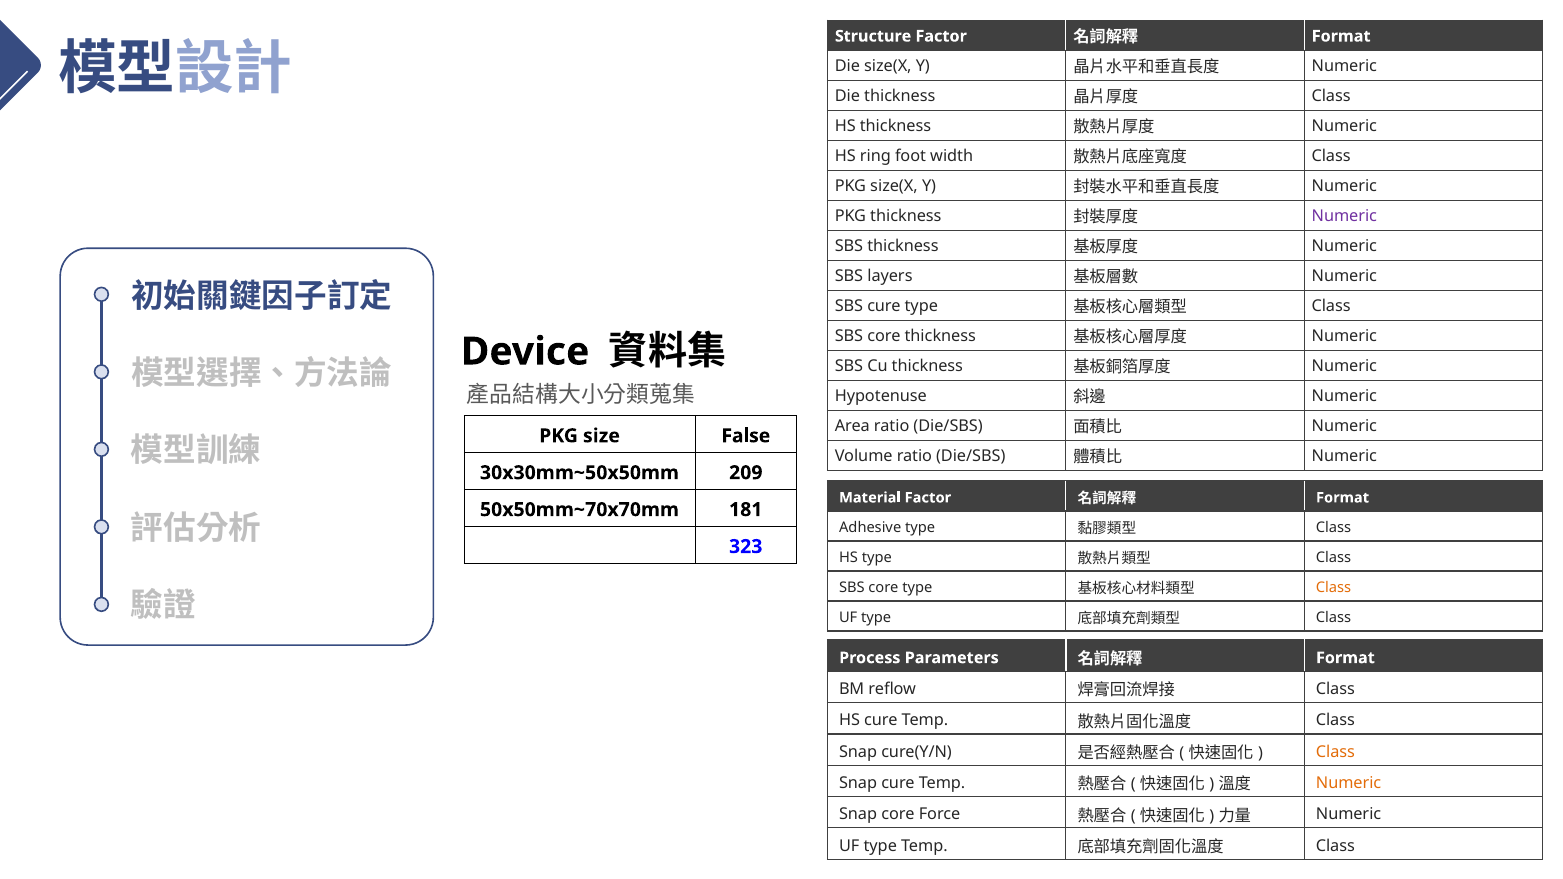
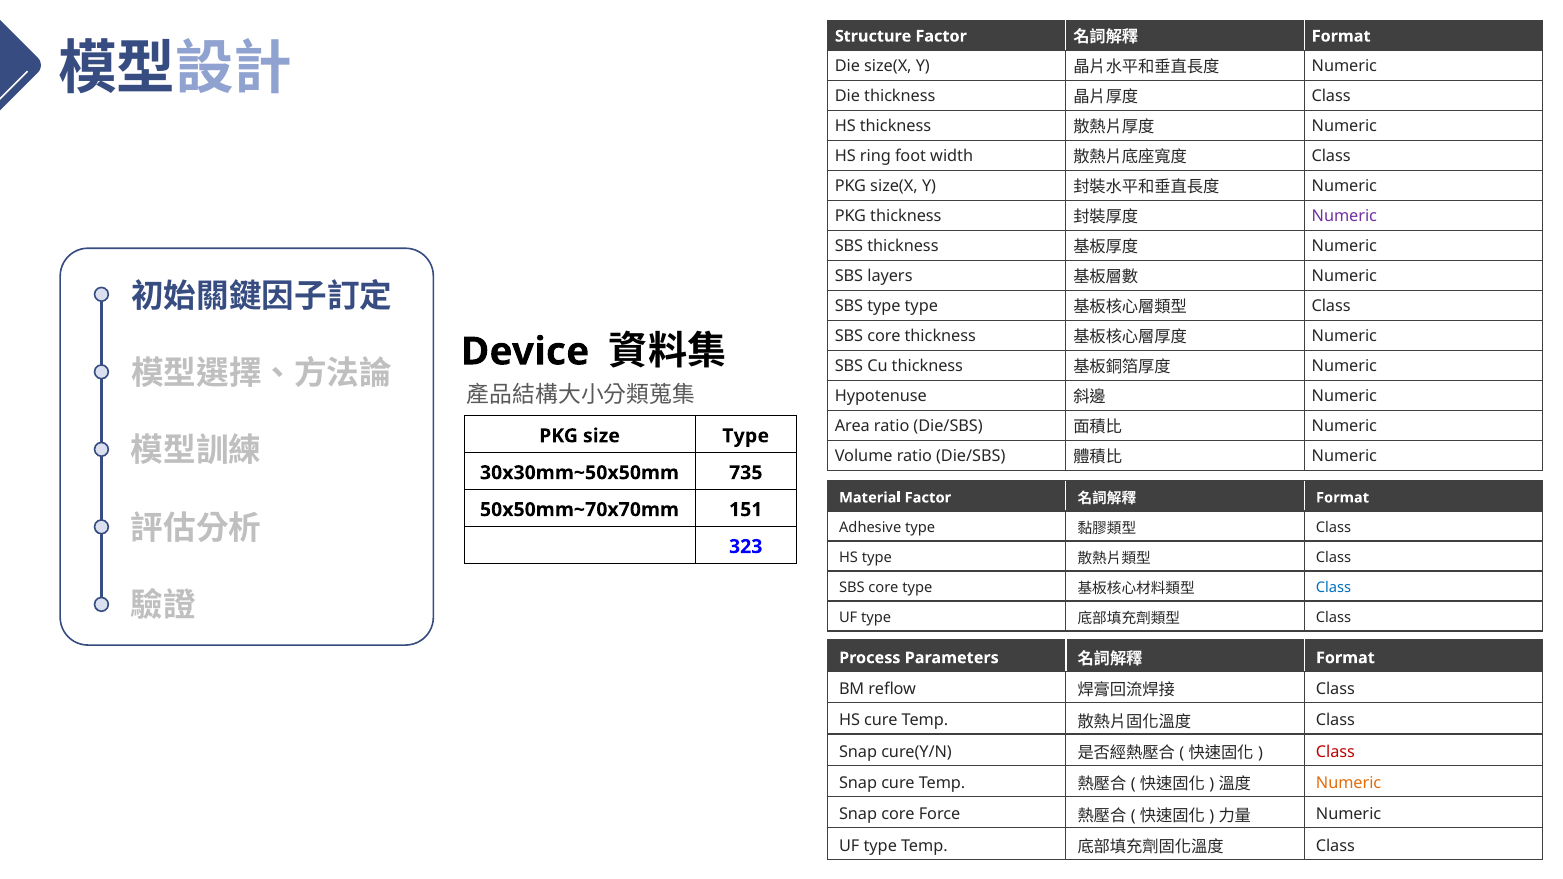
SBS cure: cure -> type
size False: False -> Type
209: 209 -> 735
181: 181 -> 151
Class at (1334, 588) colour: orange -> blue
Class at (1335, 752) colour: orange -> red
